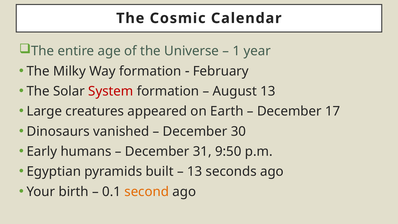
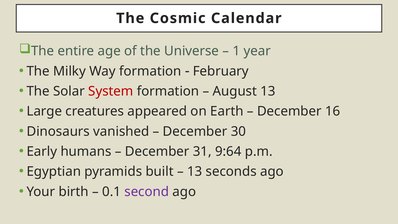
17: 17 -> 16
9:50: 9:50 -> 9:64
second colour: orange -> purple
